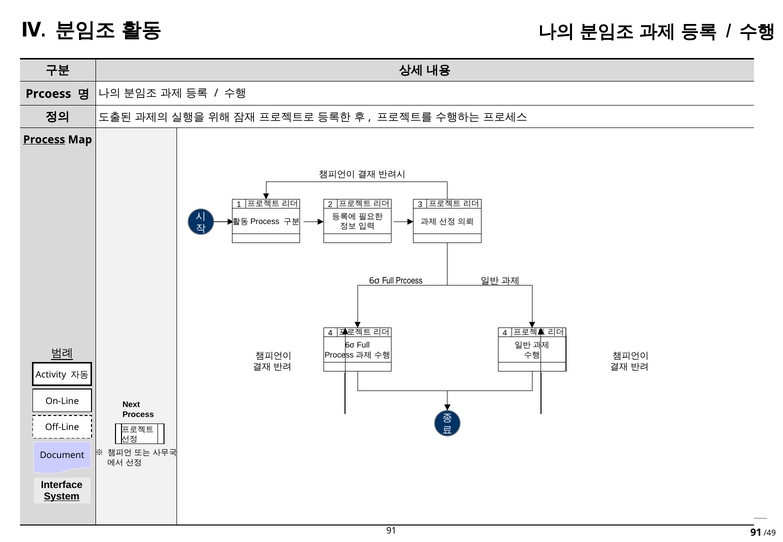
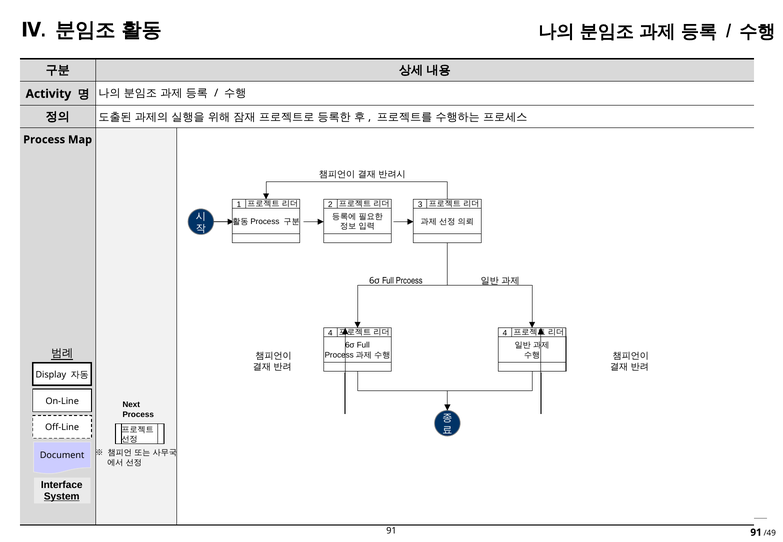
Prcoess at (48, 94): Prcoess -> Activity
Process at (44, 140) underline: present -> none
Activity: Activity -> Display
